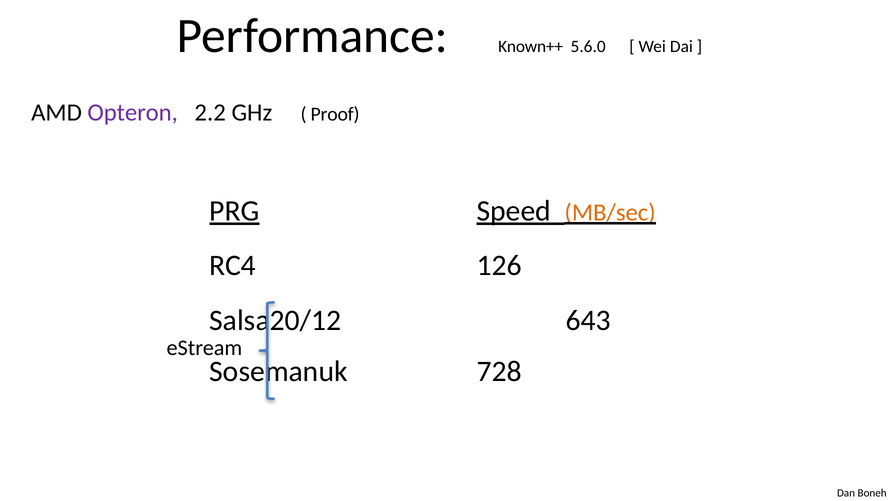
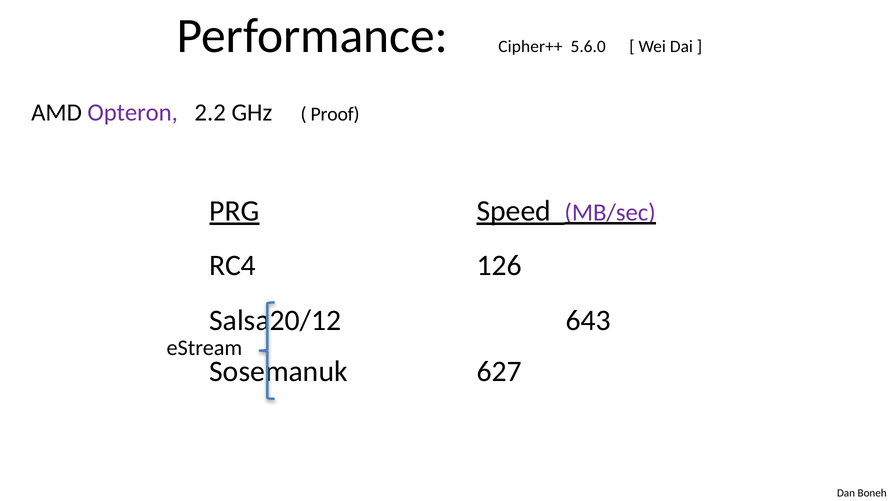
Known++: Known++ -> Cipher++
MB/sec colour: orange -> purple
728: 728 -> 627
